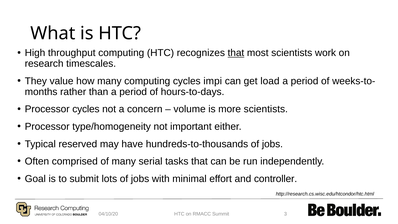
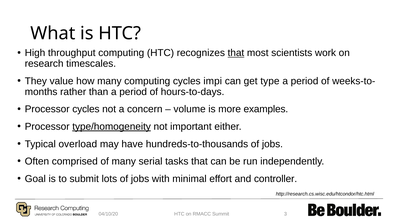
load: load -> type
more scientists: scientists -> examples
type/homogeneity underline: none -> present
reserved: reserved -> overload
